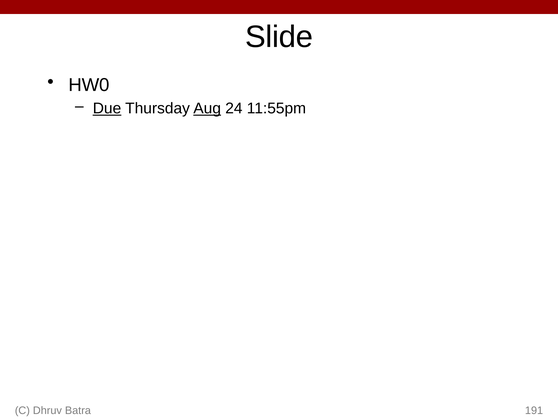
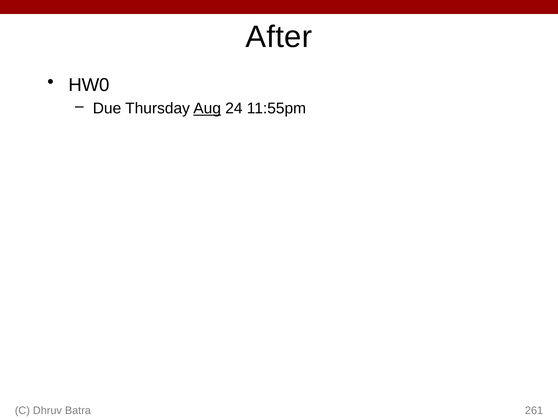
Slide: Slide -> After
Due underline: present -> none
191: 191 -> 261
